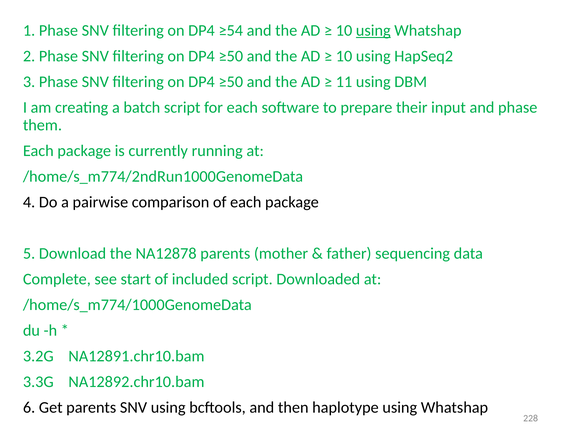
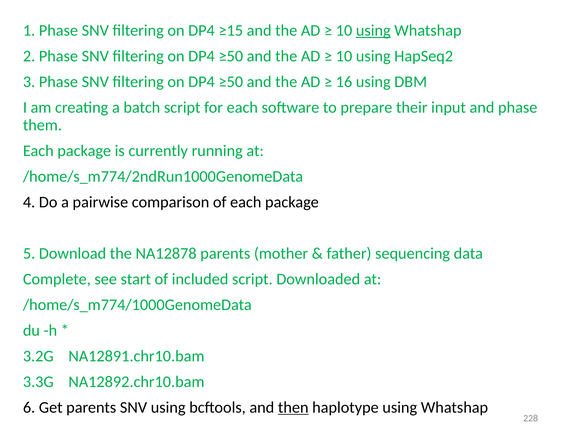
≥54: ≥54 -> ≥15
11: 11 -> 16
then underline: none -> present
